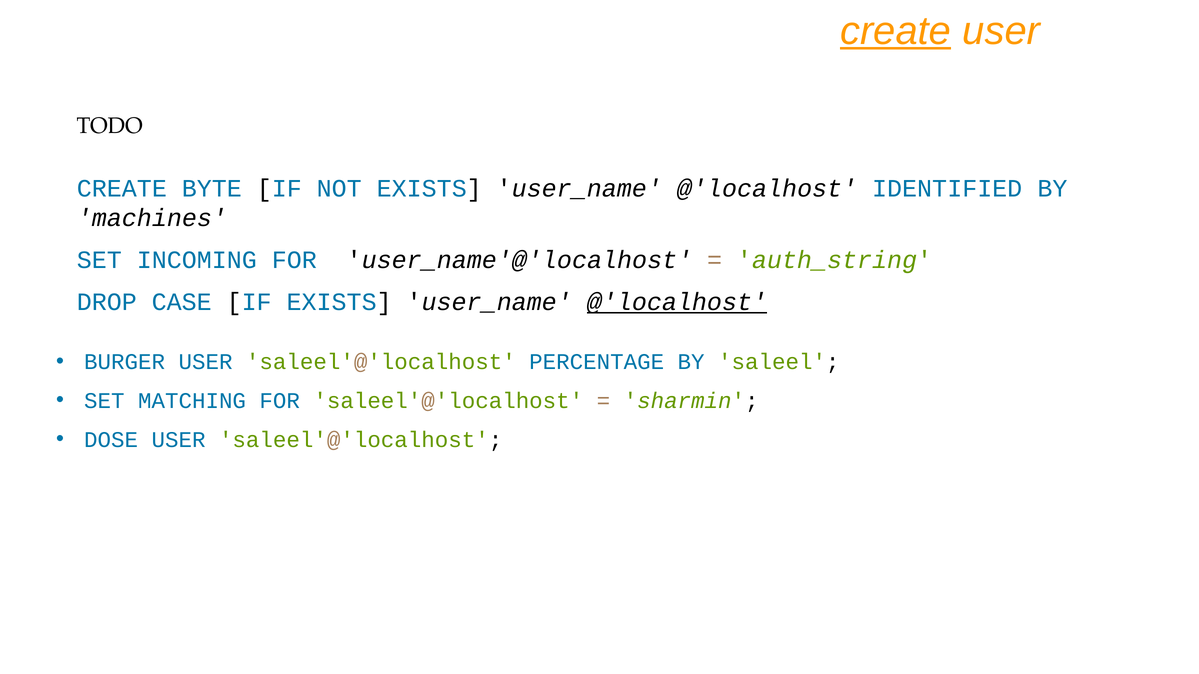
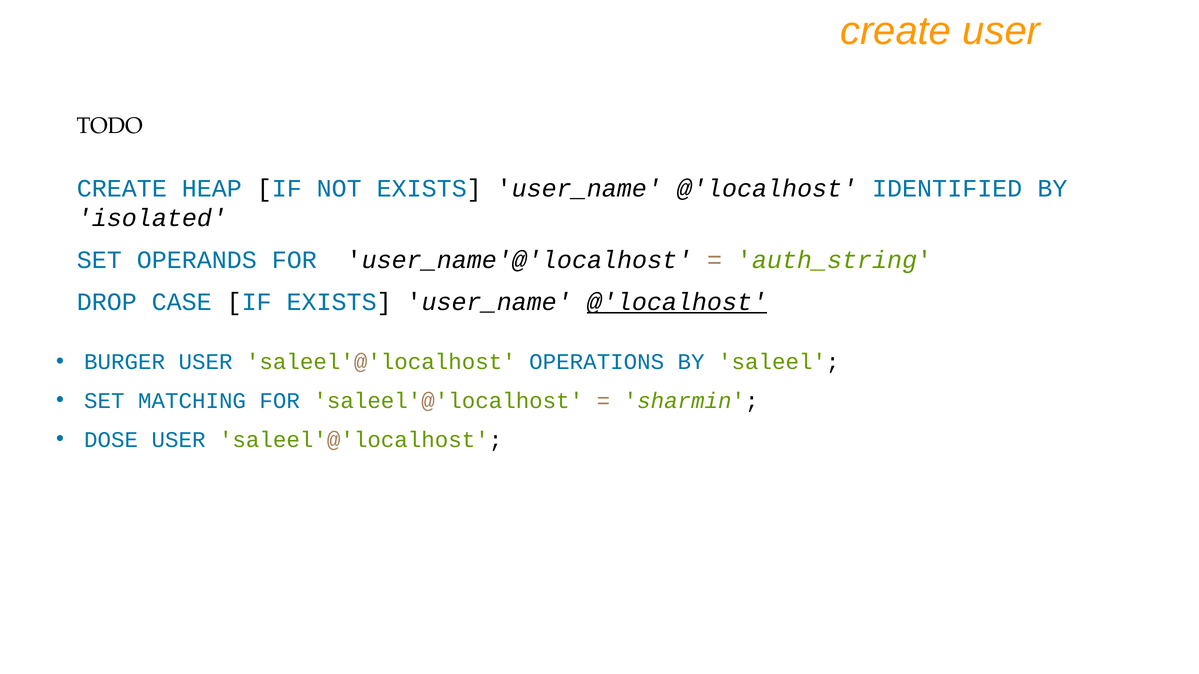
create at (896, 31) underline: present -> none
BYTE: BYTE -> HEAP
machines: machines -> isolated
INCOMING: INCOMING -> OPERANDS
PERCENTAGE: PERCENTAGE -> OPERATIONS
